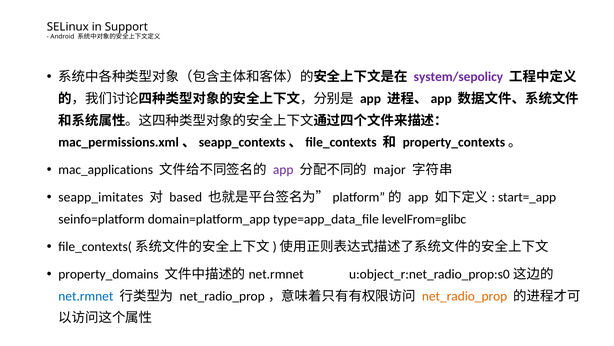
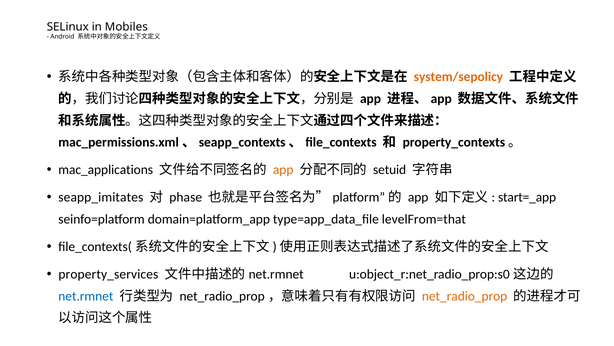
Support: Support -> Mobiles
system/sepolicy colour: purple -> orange
app at (283, 170) colour: purple -> orange
major: major -> setuid
based: based -> phase
levelFrom=glibc: levelFrom=glibc -> levelFrom=that
property_domains: property_domains -> property_services
